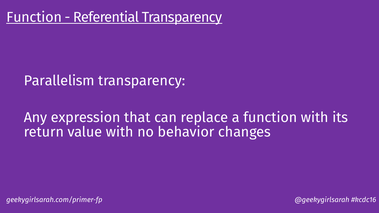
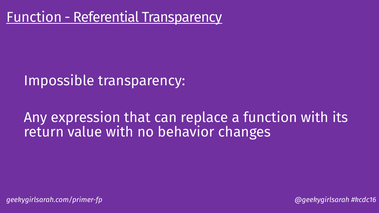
Parallelism: Parallelism -> Impossible
